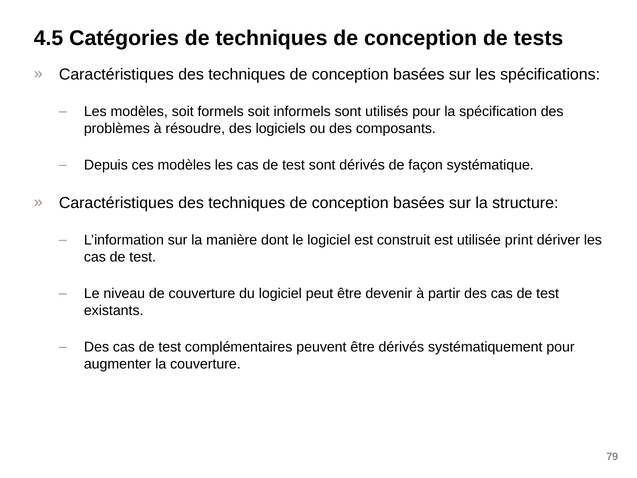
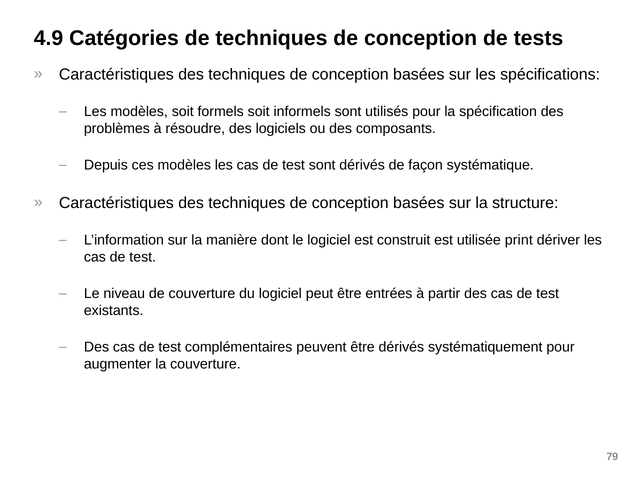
4.5: 4.5 -> 4.9
devenir: devenir -> entrées
